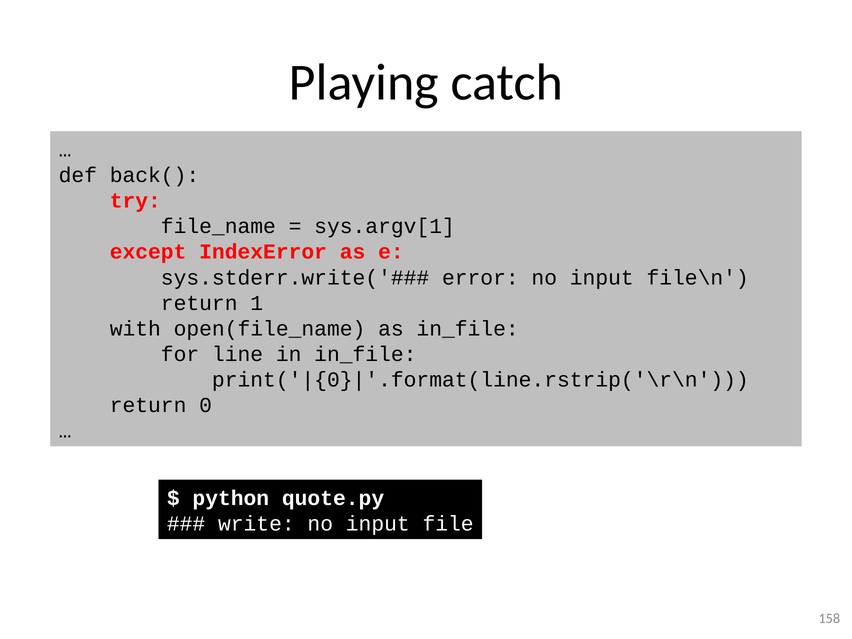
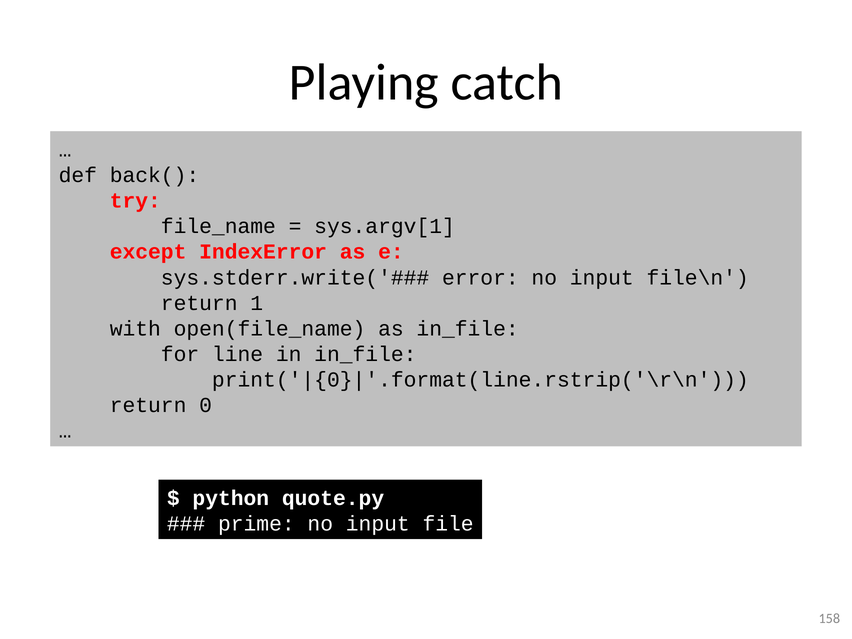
write: write -> prime
